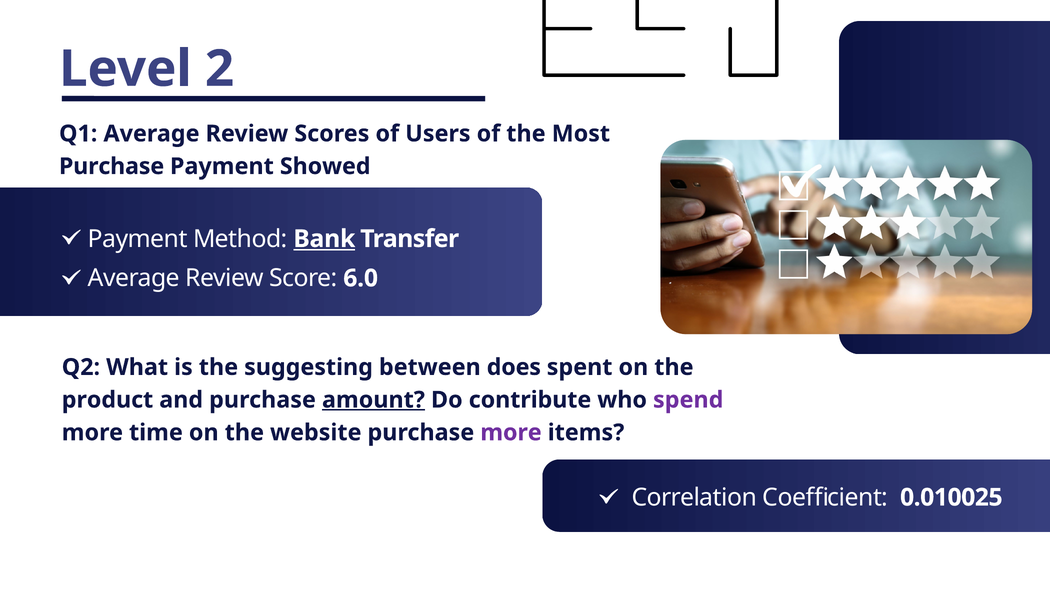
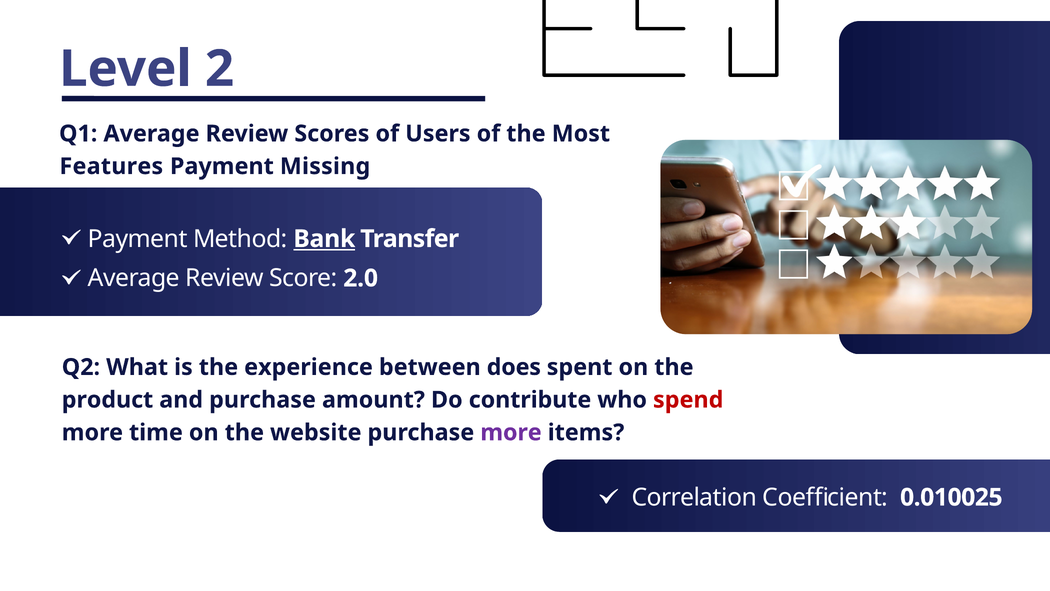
Purchase at (112, 166): Purchase -> Features
Showed: Showed -> Missing
6.0: 6.0 -> 2.0
suggesting: suggesting -> experience
amount underline: present -> none
spend colour: purple -> red
